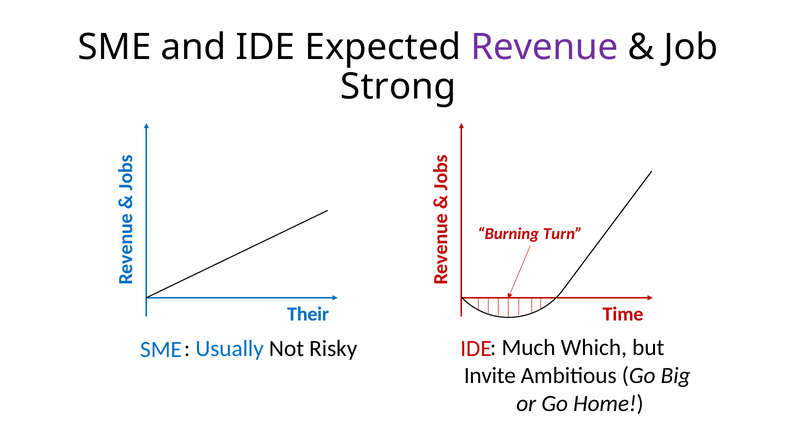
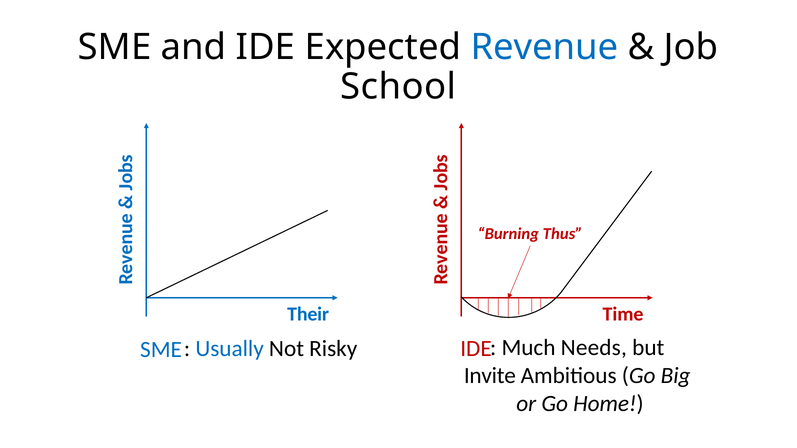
Revenue colour: purple -> blue
Strong: Strong -> School
Turn: Turn -> Thus
Which: Which -> Needs
